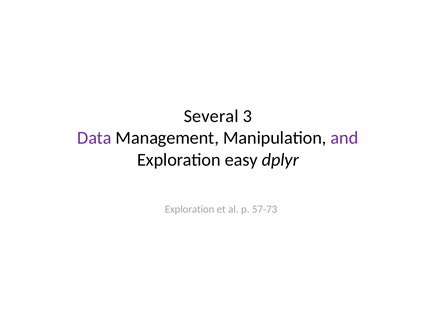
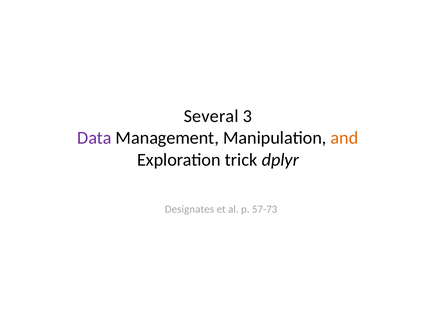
and colour: purple -> orange
easy: easy -> trick
Exploration at (190, 209): Exploration -> Designates
